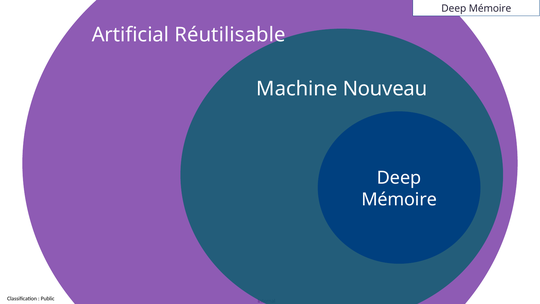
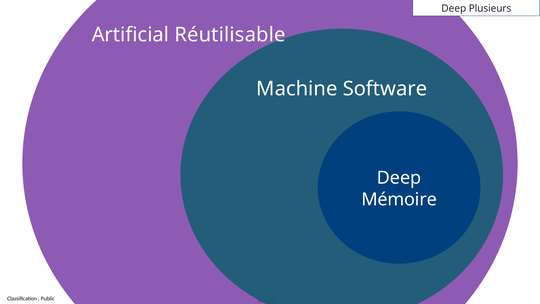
Mémoire at (490, 8): Mémoire -> Plusieurs
Nouveau: Nouveau -> Software
